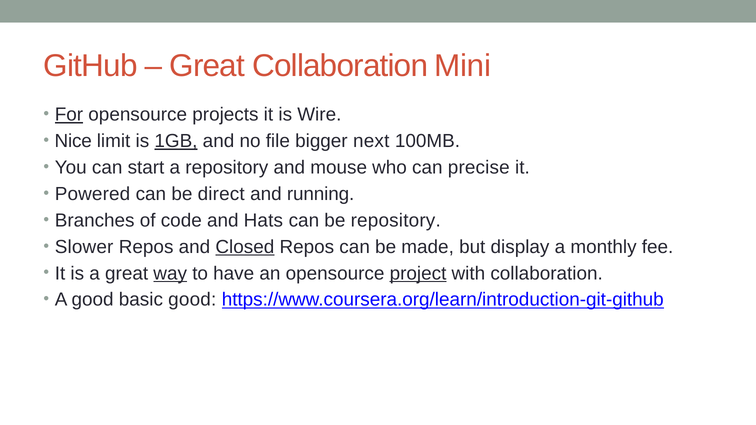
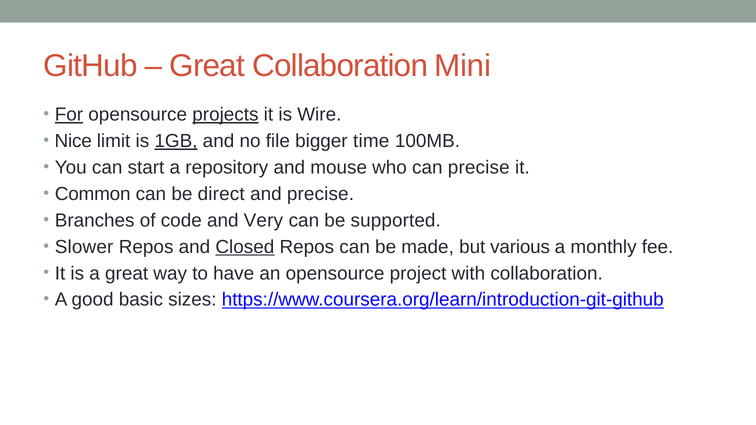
projects underline: none -> present
next: next -> time
Powered: Powered -> Common
and running: running -> precise
Hats: Hats -> Very
be repository: repository -> supported
display: display -> various
way underline: present -> none
project underline: present -> none
basic good: good -> sizes
